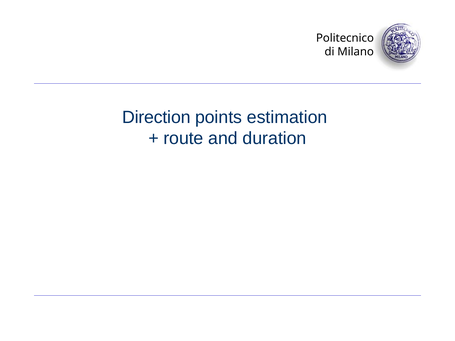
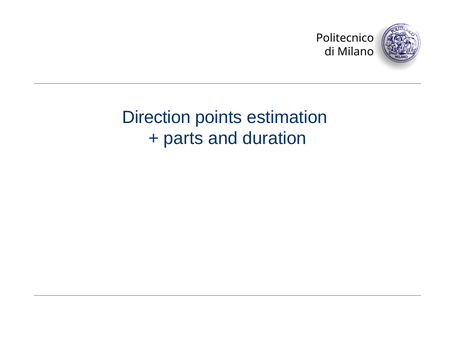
route: route -> parts
